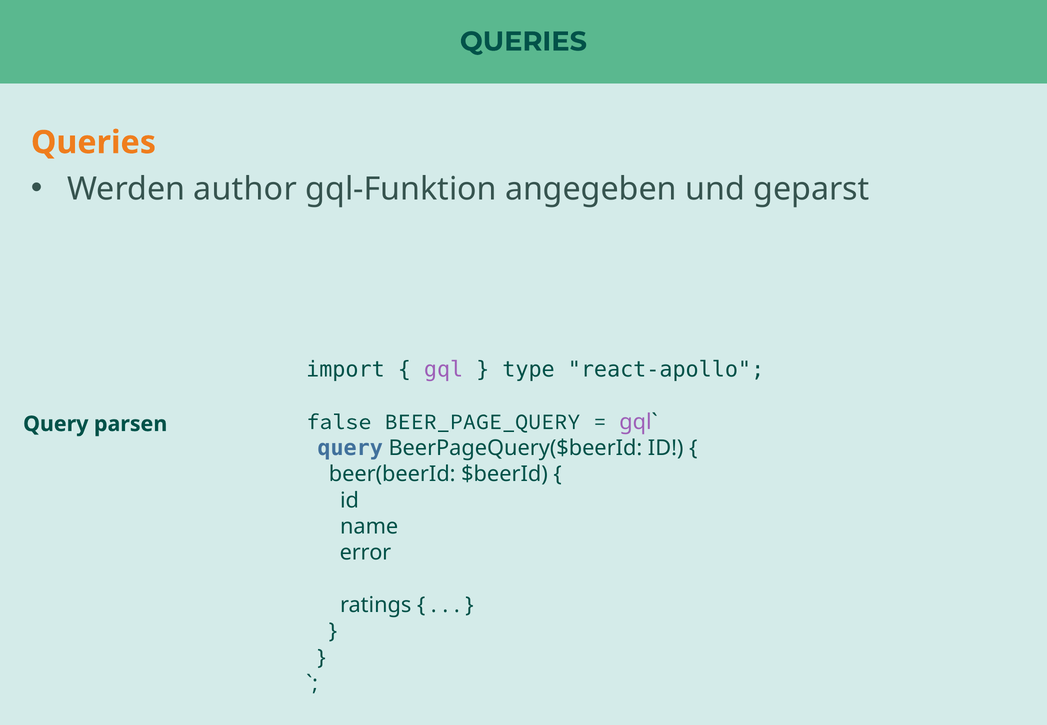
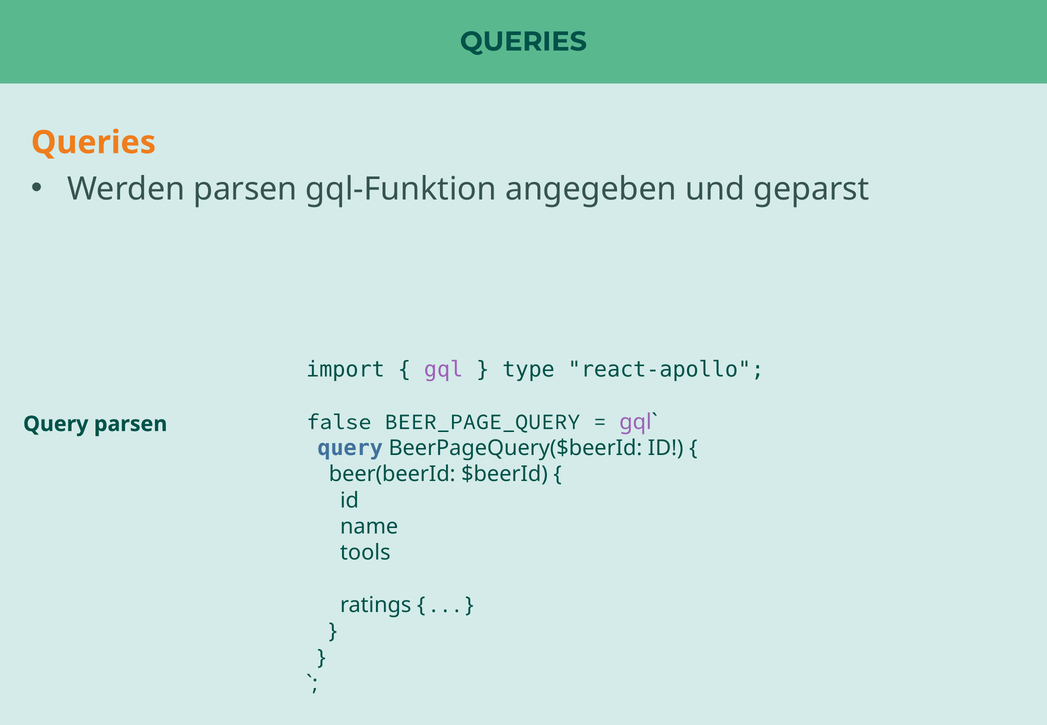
Werden author: author -> parsen
error: error -> tools
